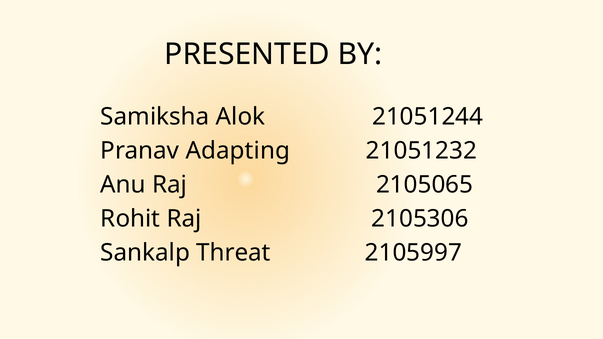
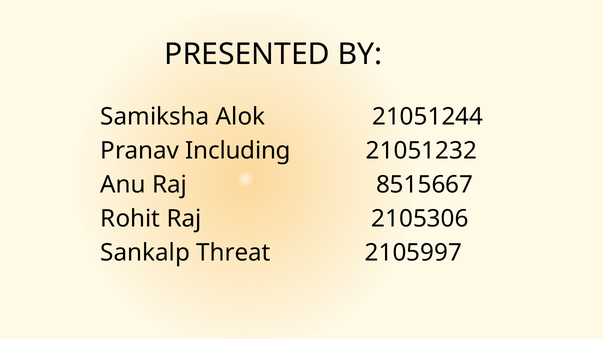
Adapting: Adapting -> Including
2105065: 2105065 -> 8515667
